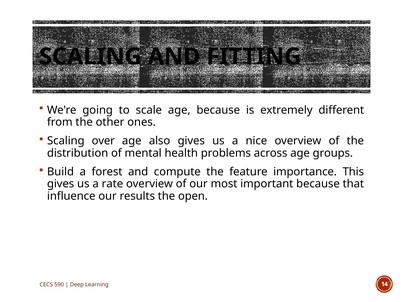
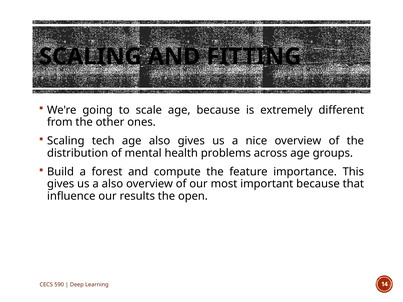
over: over -> tech
a rate: rate -> also
